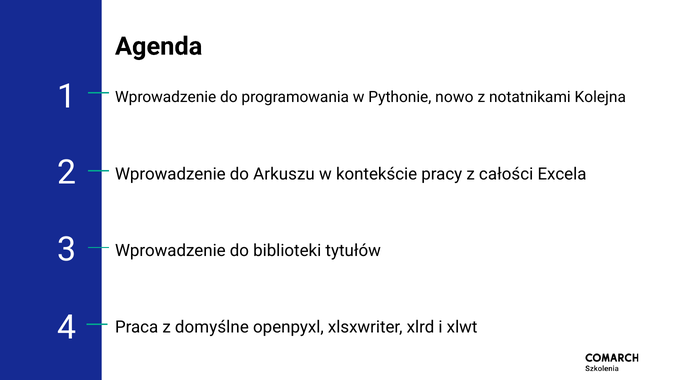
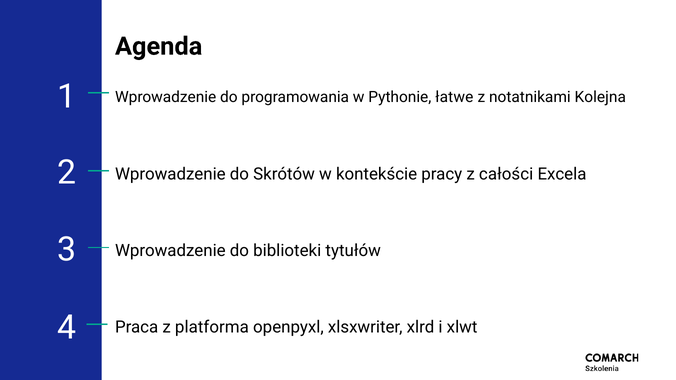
nowo: nowo -> łatwe
Arkuszu: Arkuszu -> Skrótów
domyślne: domyślne -> platforma
